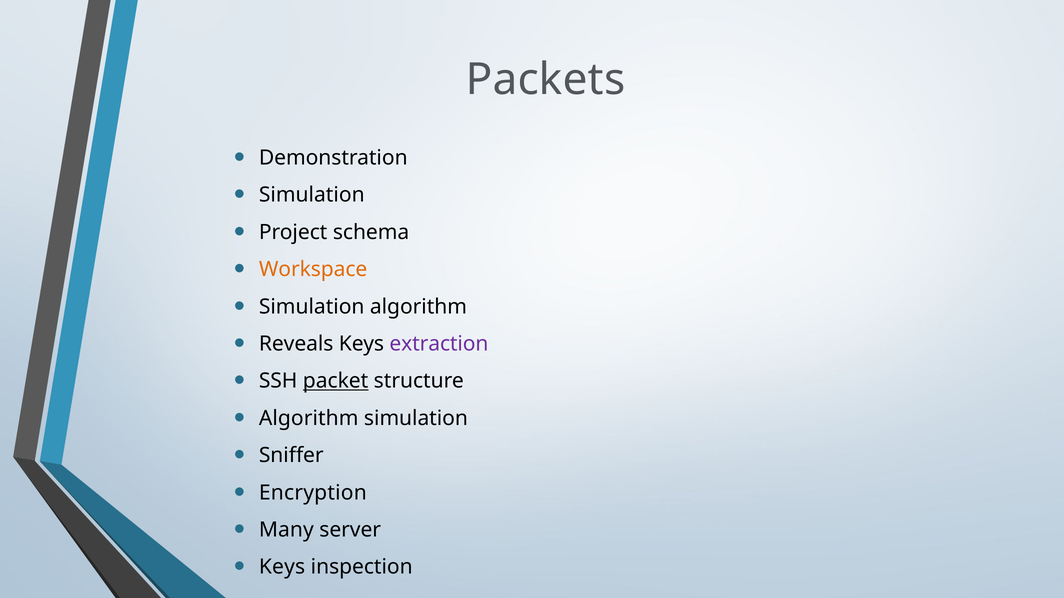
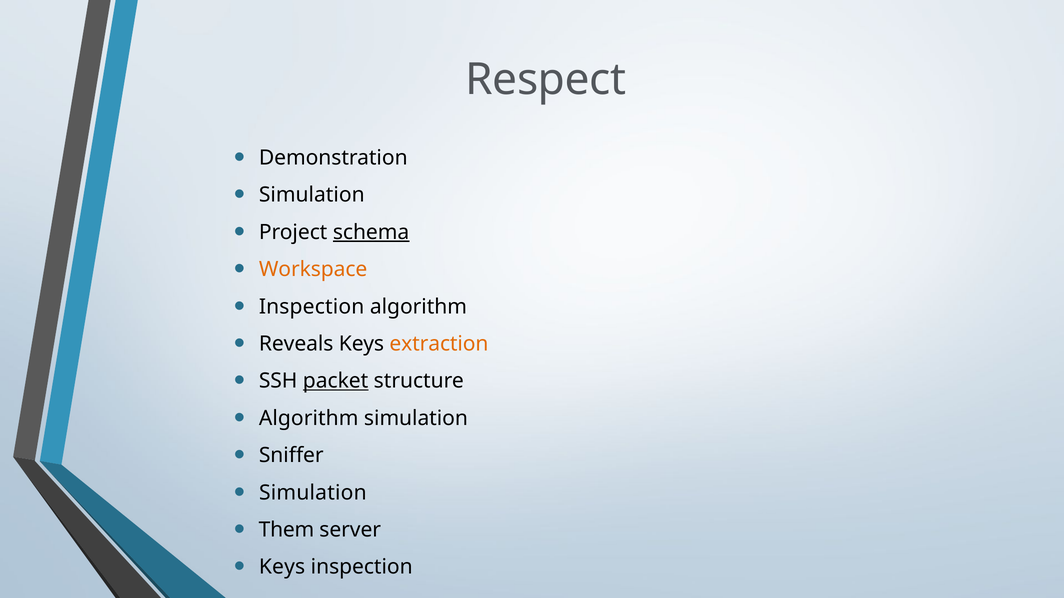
Packets: Packets -> Respect
schema underline: none -> present
Simulation at (312, 307): Simulation -> Inspection
extraction colour: purple -> orange
Encryption at (313, 493): Encryption -> Simulation
Many: Many -> Them
